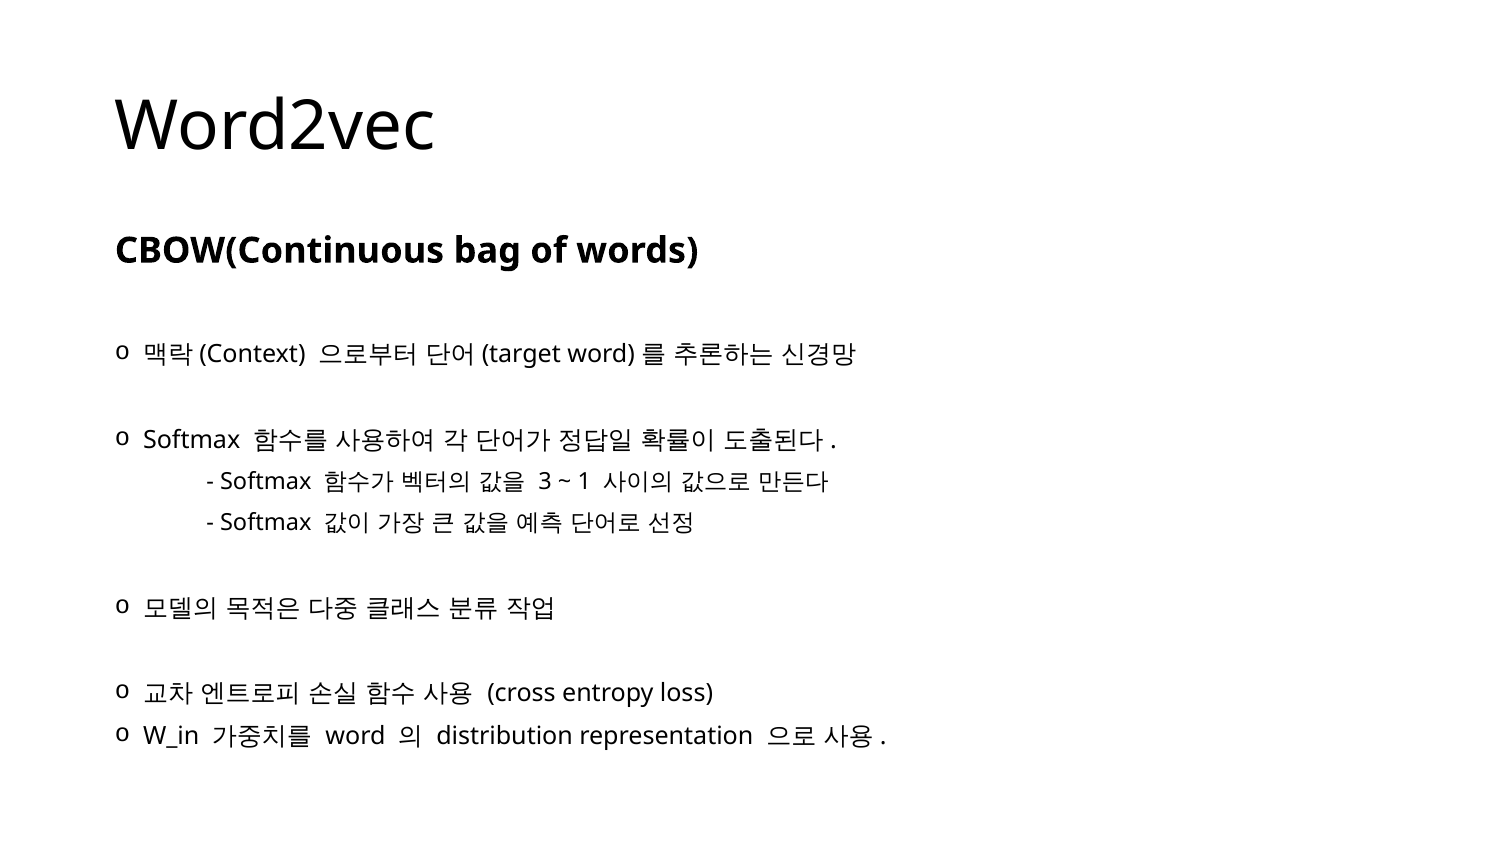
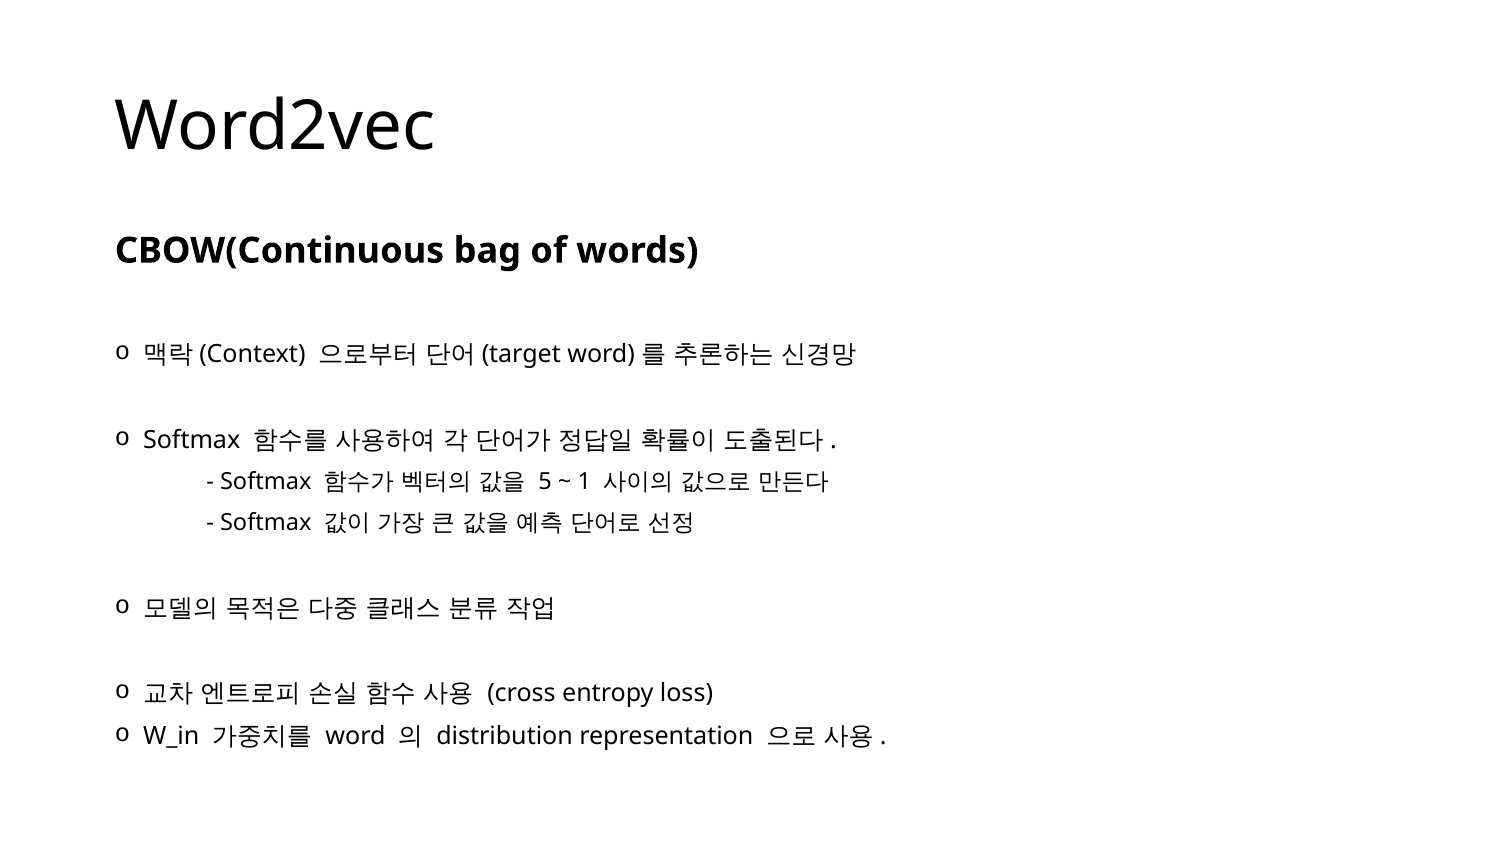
3: 3 -> 5
